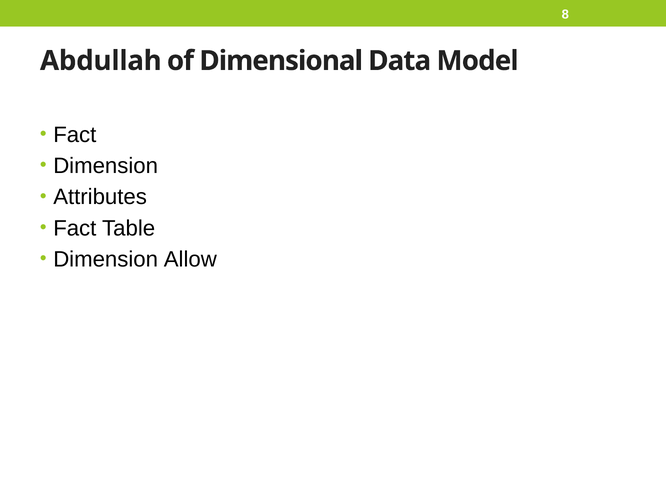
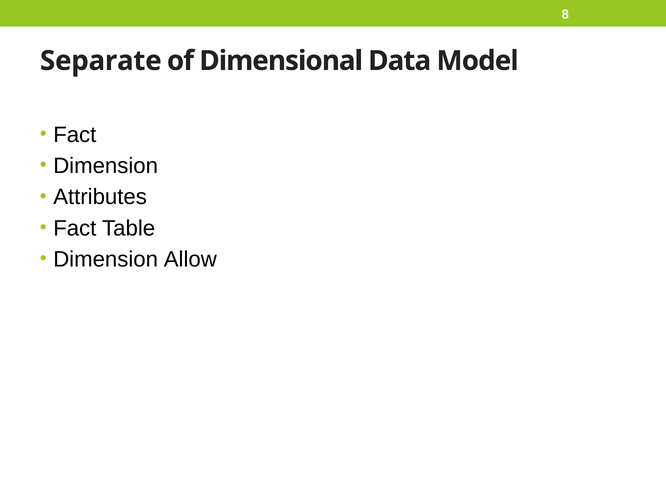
Abdullah: Abdullah -> Separate
